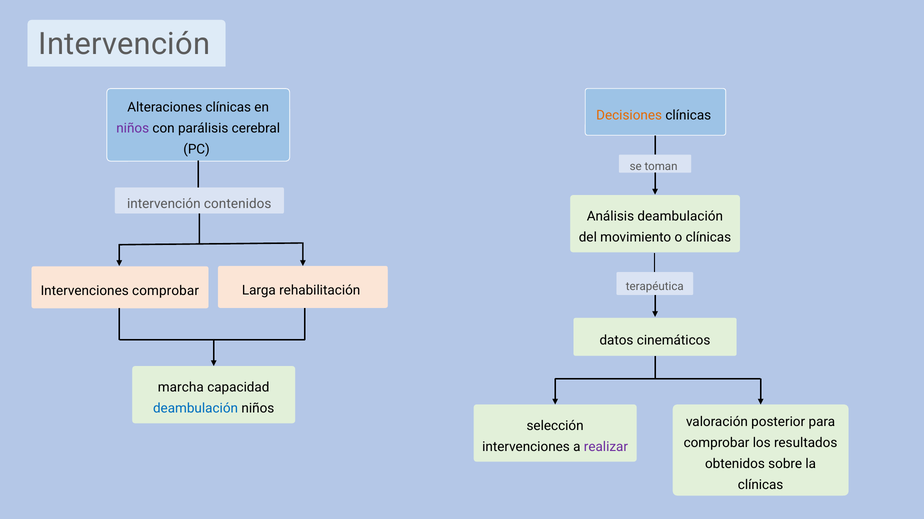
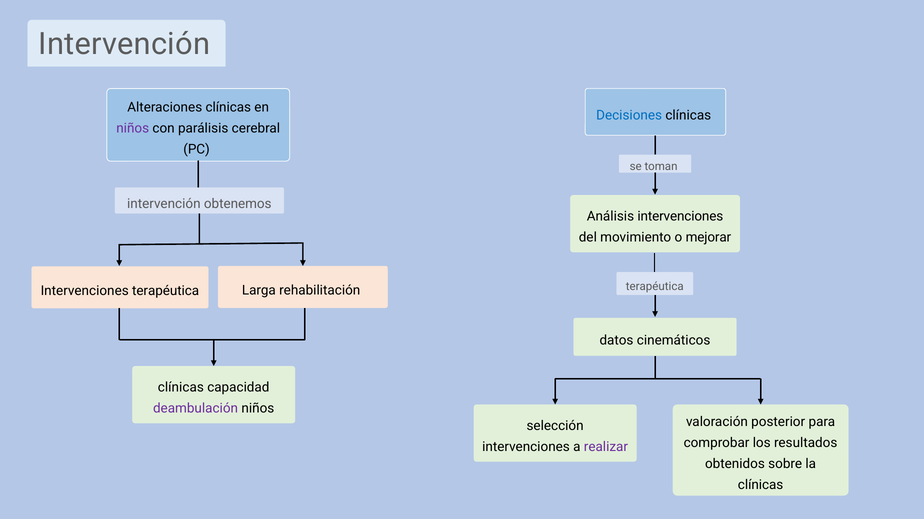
Decisiones colour: orange -> blue
contenidos: contenidos -> obtenemos
Análisis deambulación: deambulación -> intervenciones
o clínicas: clínicas -> mejorar
Intervenciones comprobar: comprobar -> terapéutica
marcha at (181, 388): marcha -> clínicas
deambulación at (196, 409) colour: blue -> purple
